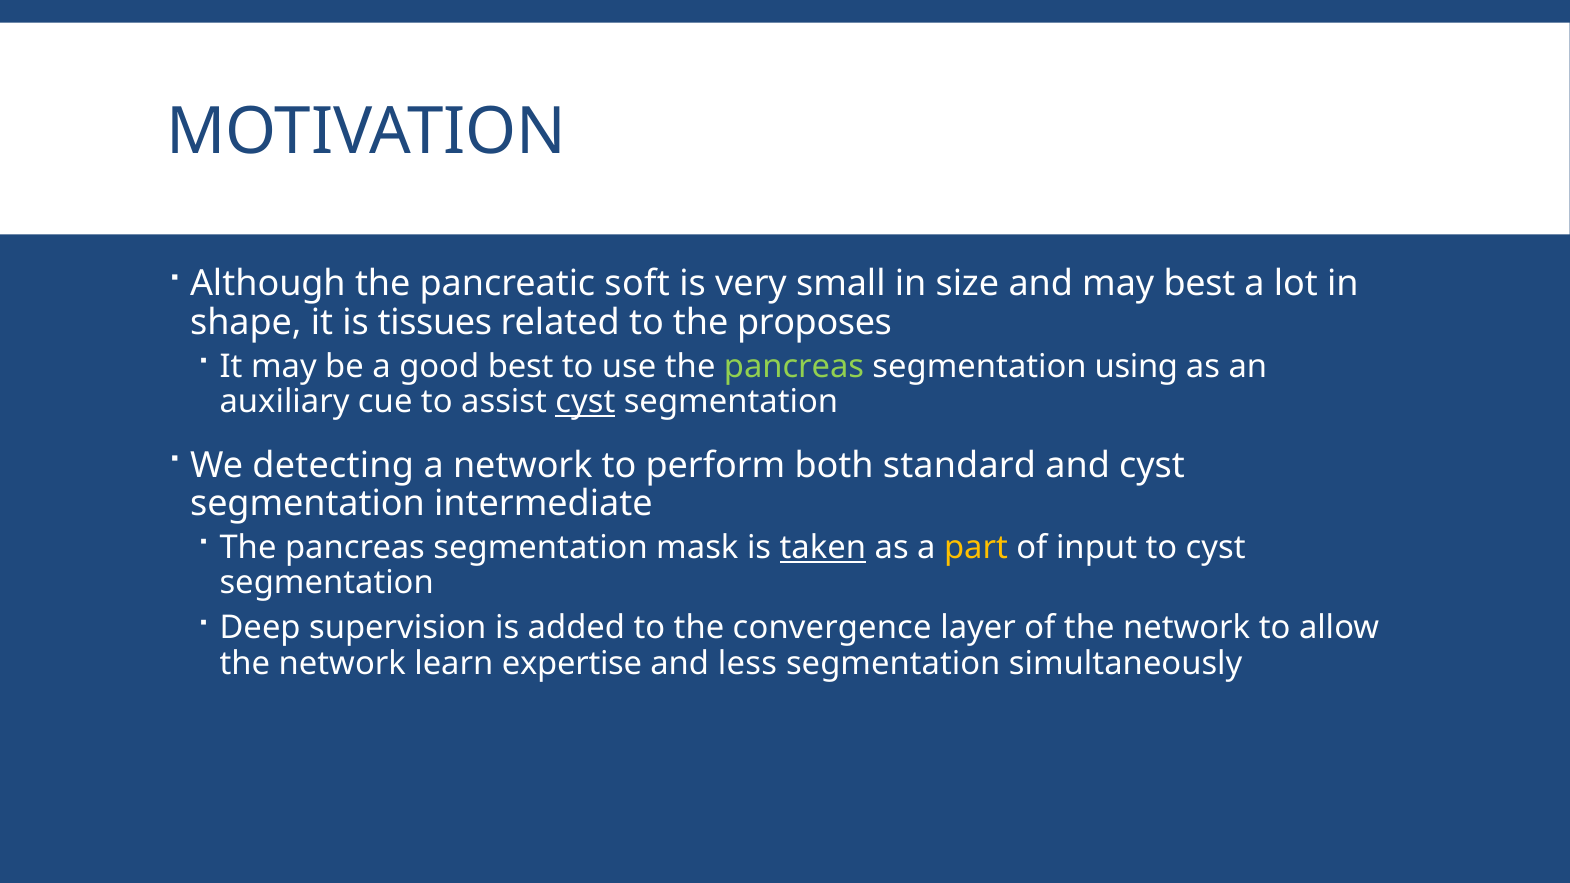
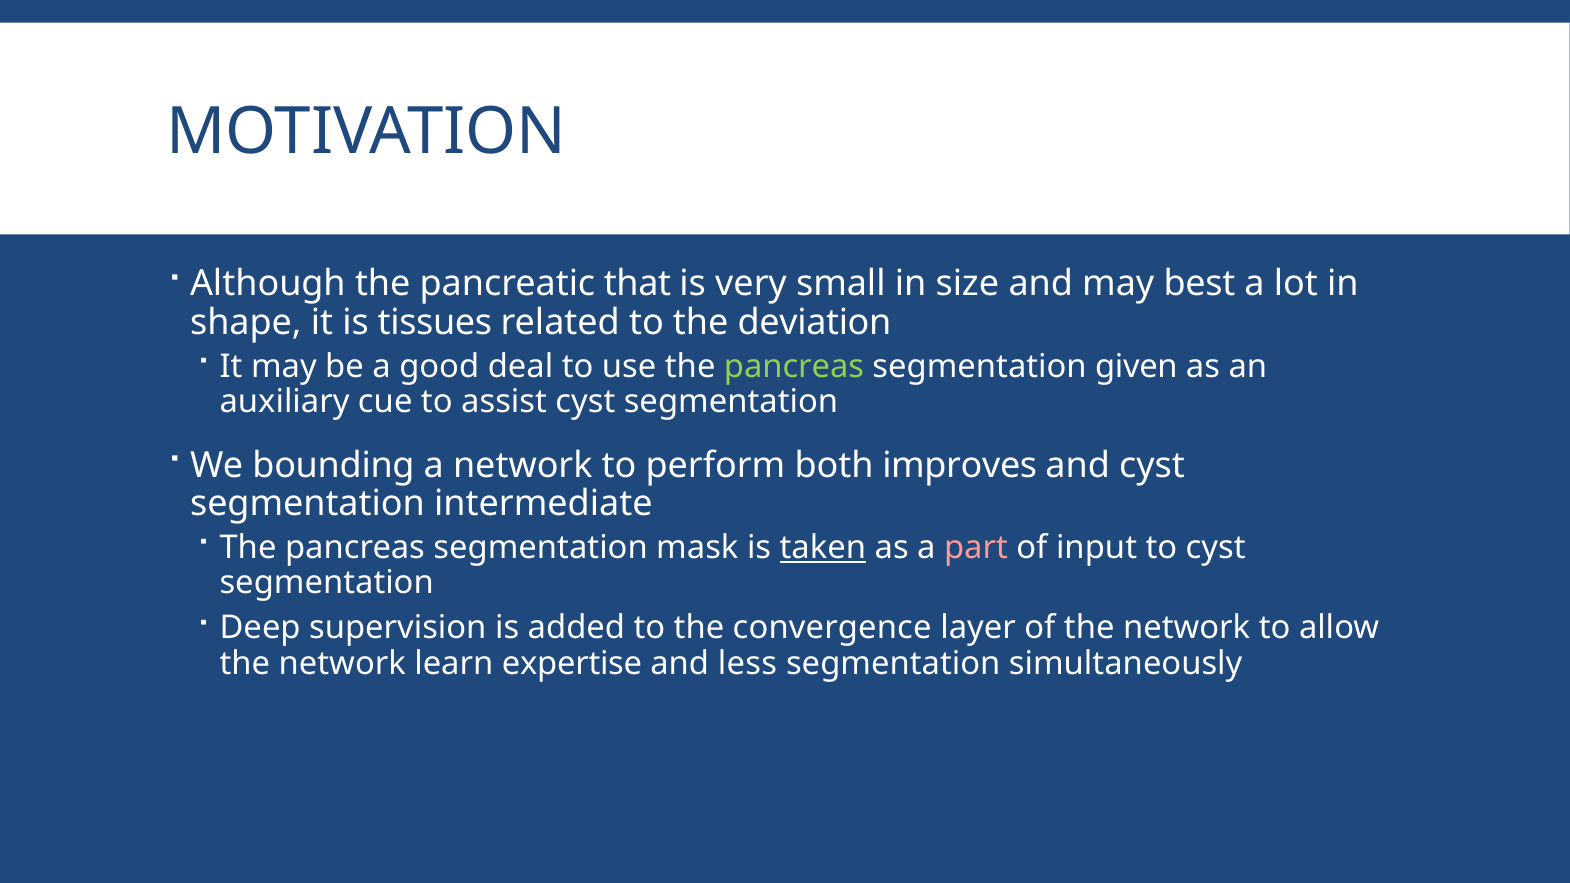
soft: soft -> that
proposes: proposes -> deviation
good best: best -> deal
using: using -> given
cyst at (585, 402) underline: present -> none
detecting: detecting -> bounding
standard: standard -> improves
part colour: yellow -> pink
